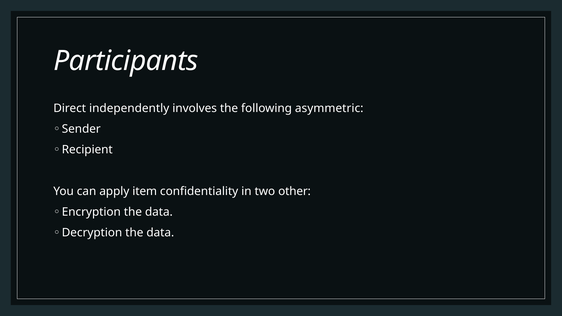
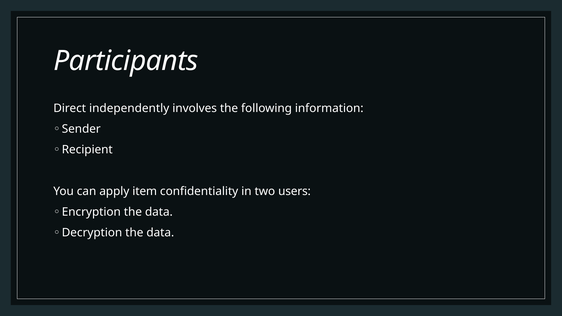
asymmetric: asymmetric -> information
other: other -> users
